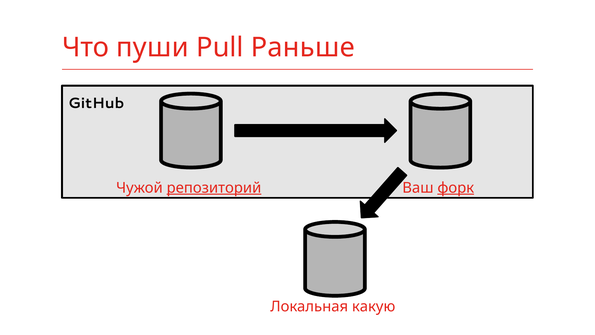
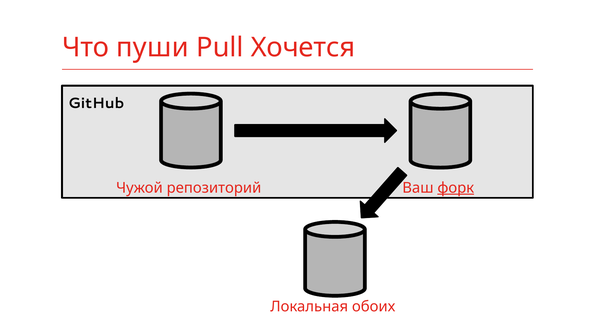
Раньше: Раньше -> Хочется
репозиторий underline: present -> none
какую: какую -> обоих
